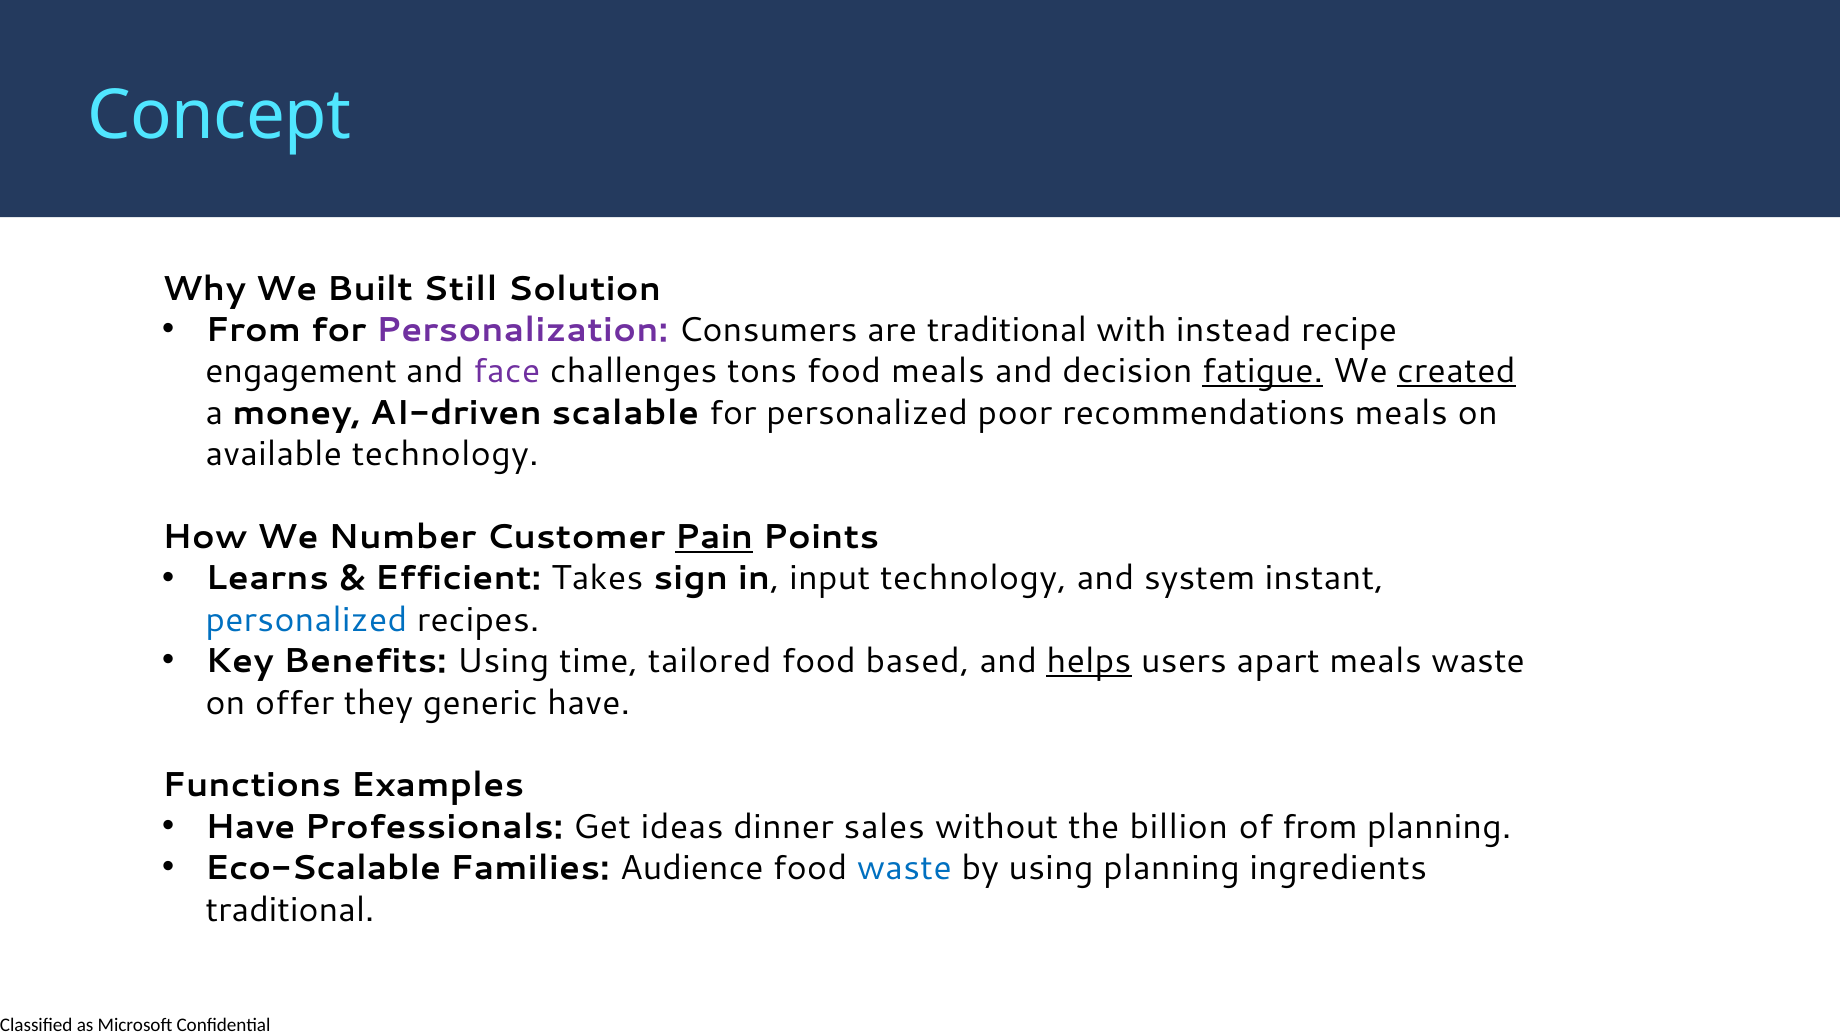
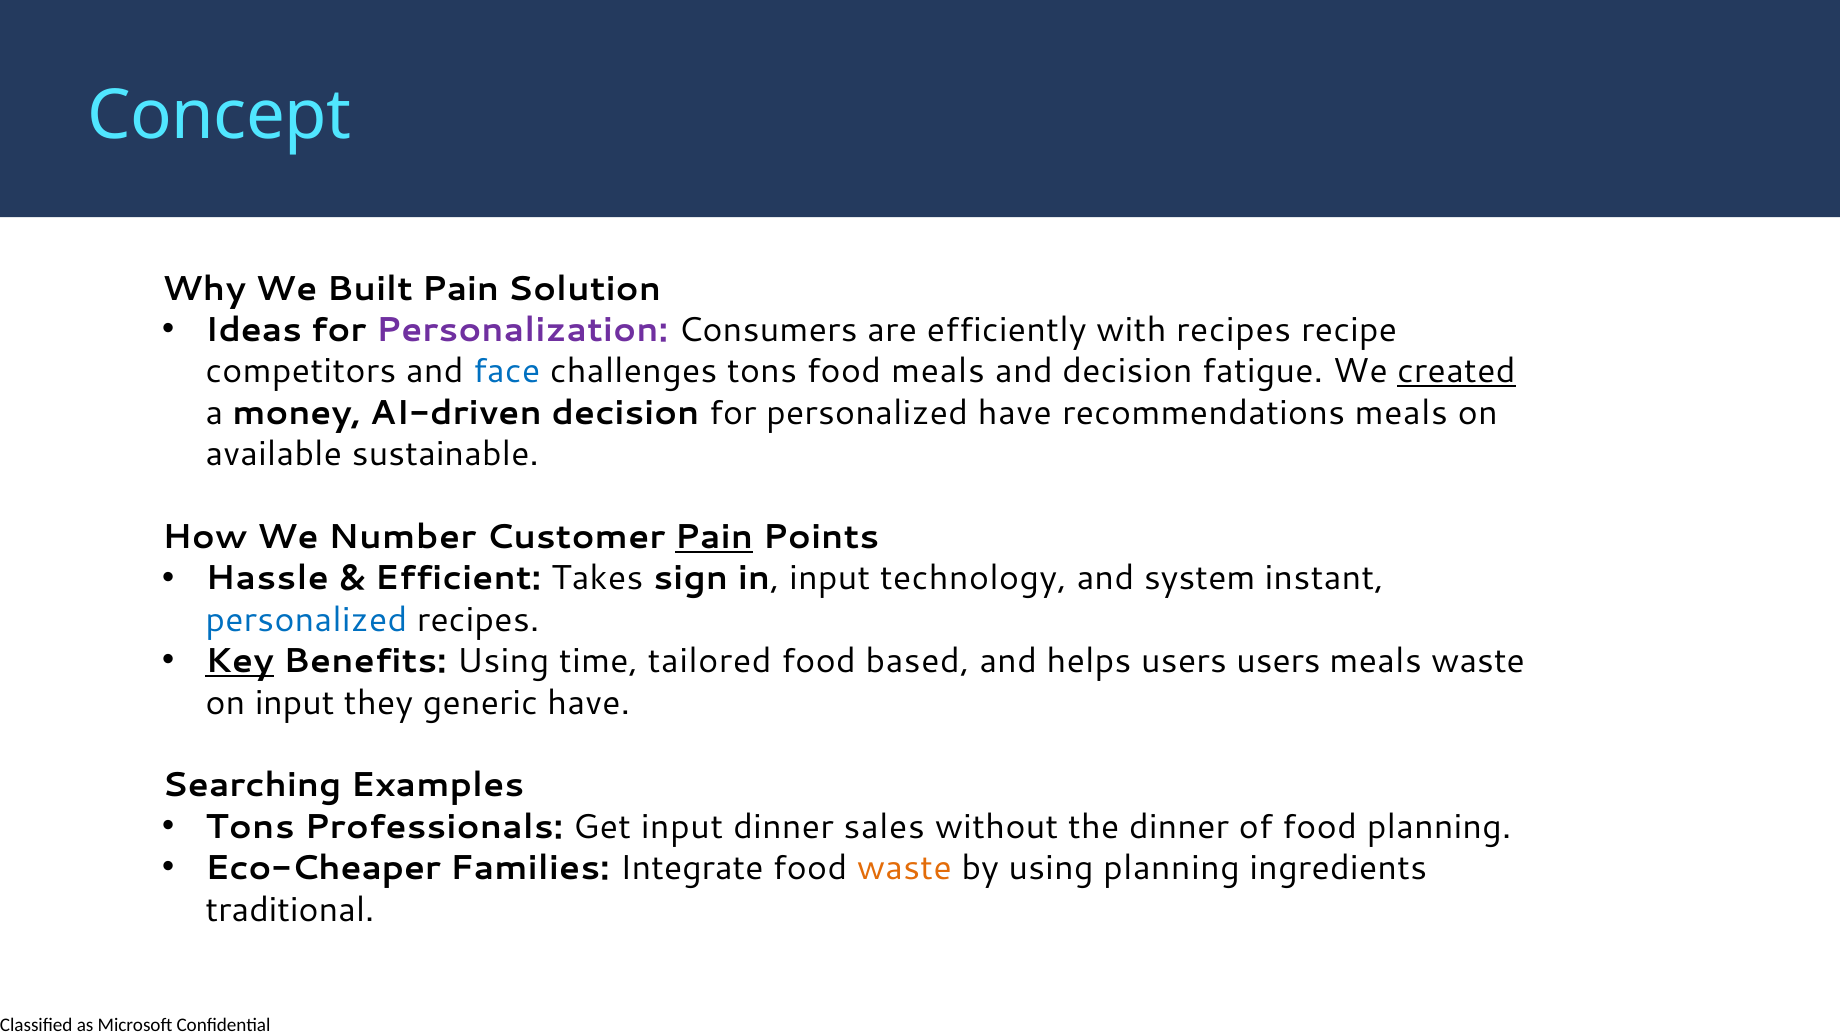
Built Still: Still -> Pain
From at (253, 330): From -> Ideas
are traditional: traditional -> efficiently
with instead: instead -> recipes
engagement: engagement -> competitors
face colour: purple -> blue
fatigue underline: present -> none
AI-driven scalable: scalable -> decision
personalized poor: poor -> have
available technology: technology -> sustainable
Learns: Learns -> Hassle
Key underline: none -> present
helps underline: present -> none
users apart: apart -> users
on offer: offer -> input
Functions: Functions -> Searching
Have at (250, 827): Have -> Tons
Get ideas: ideas -> input
the billion: billion -> dinner
of from: from -> food
Eco-Scalable: Eco-Scalable -> Eco-Cheaper
Audience: Audience -> Integrate
waste at (904, 868) colour: blue -> orange
